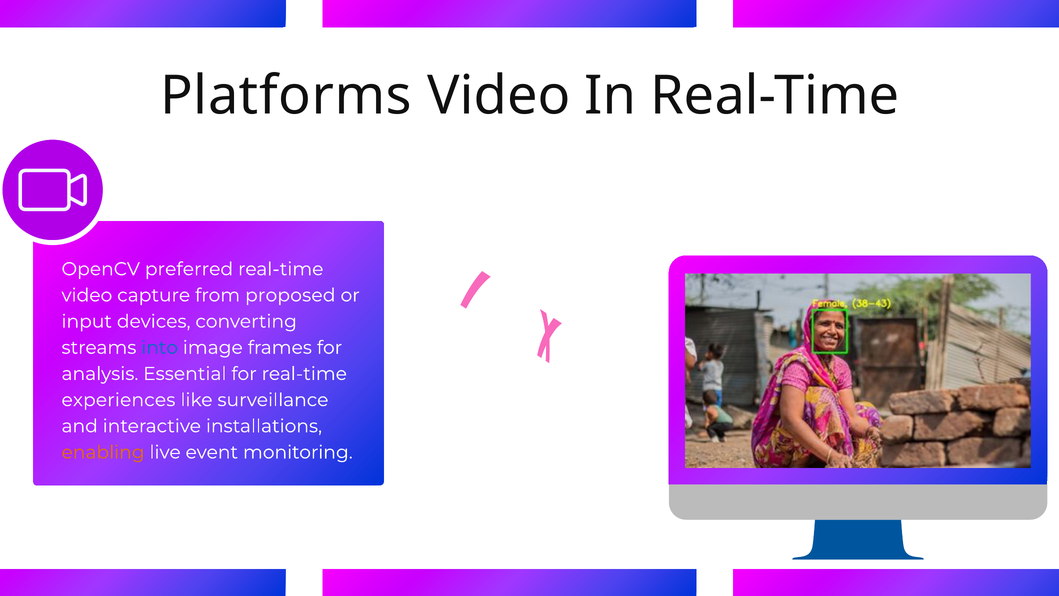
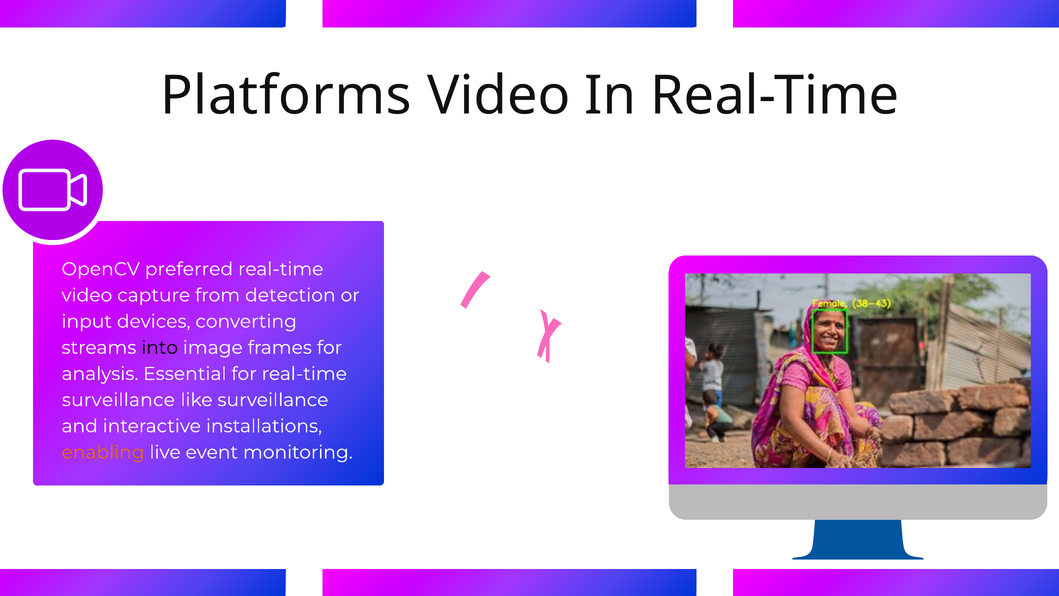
proposed: proposed -> detection
into colour: blue -> black
experiences at (118, 400): experiences -> surveillance
